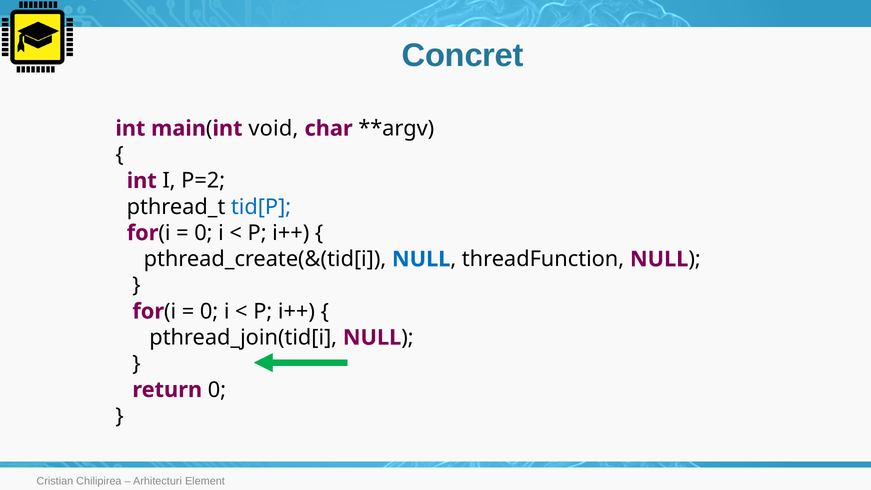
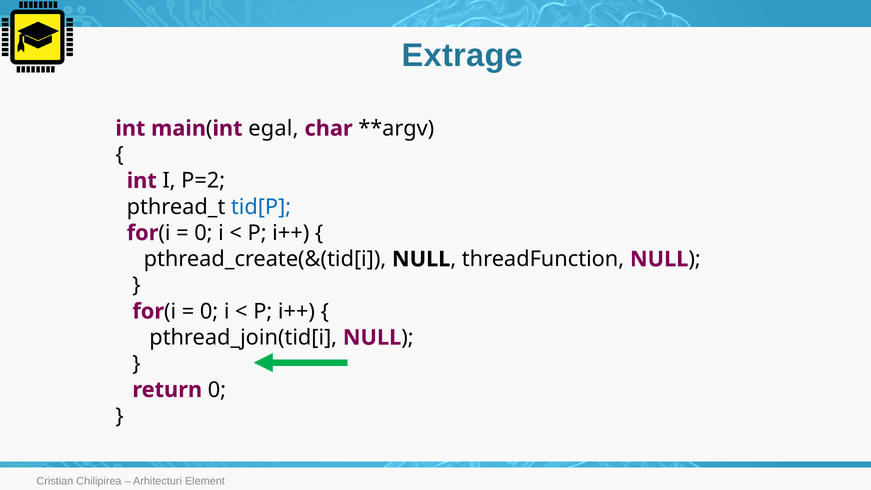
Concret: Concret -> Extrage
void: void -> egal
NULL at (421, 259) colour: blue -> black
